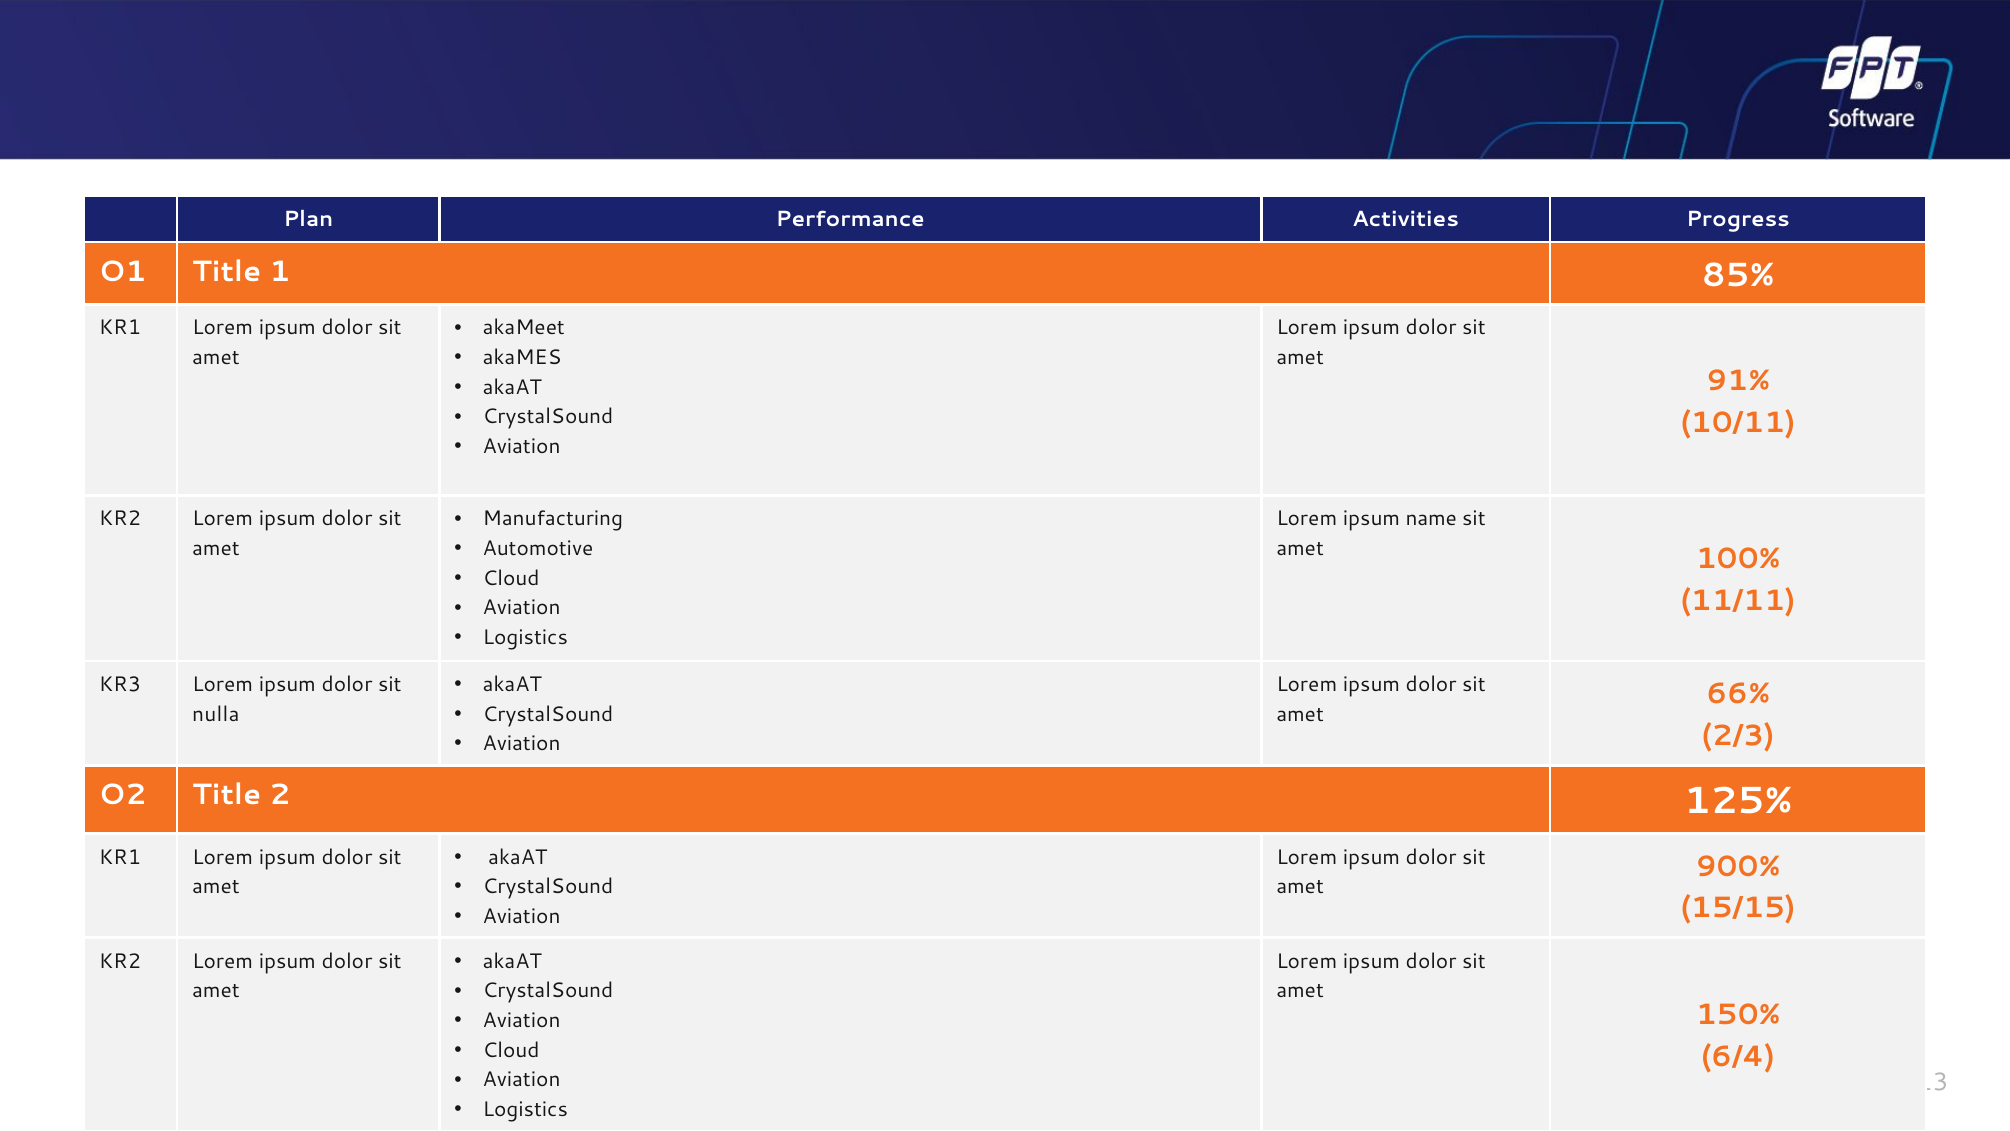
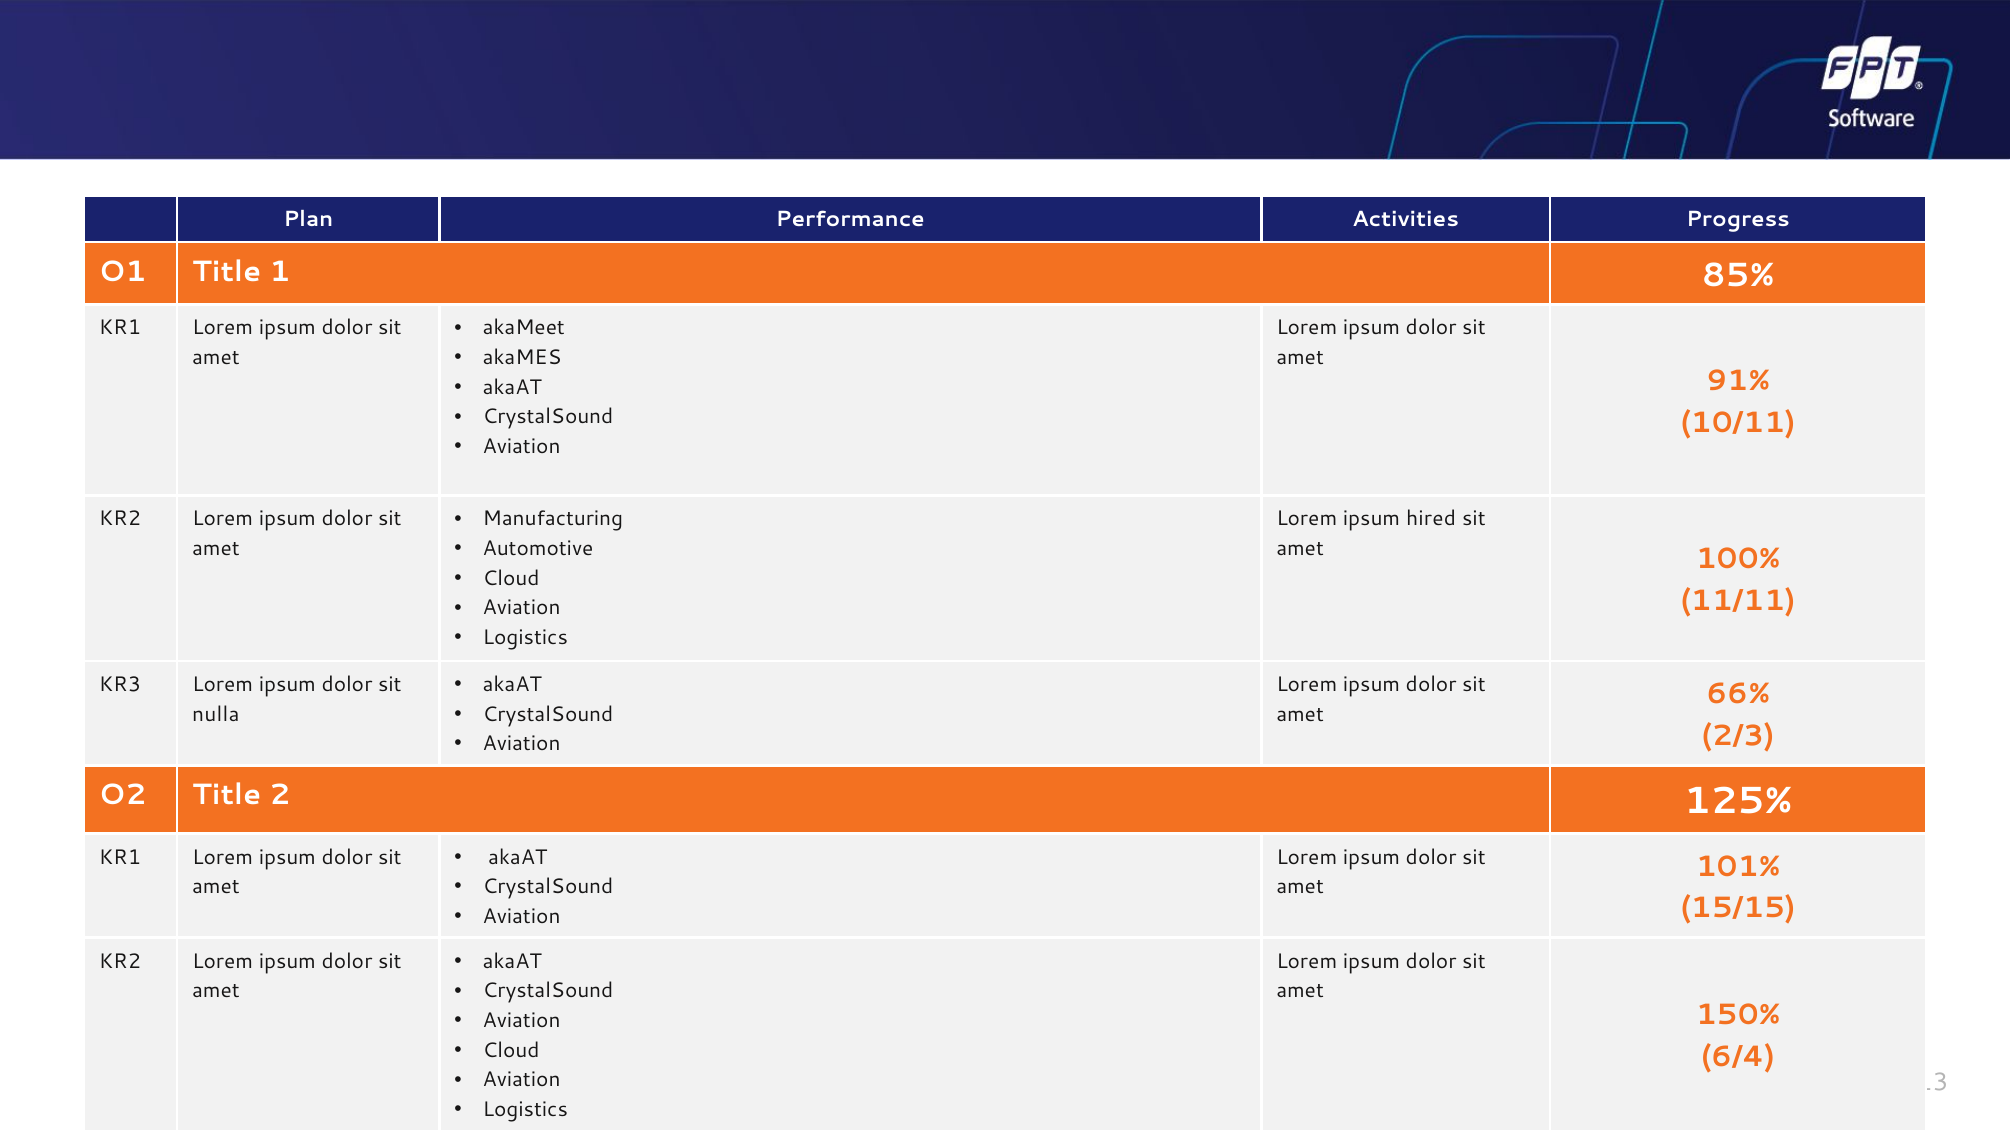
name: name -> hired
900%: 900% -> 101%
